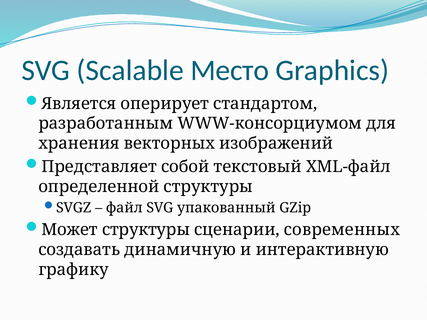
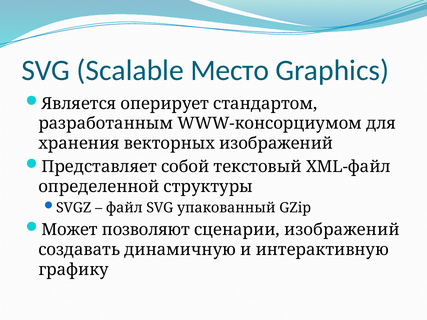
Может структуры: структуры -> позволяют
сценарии современных: современных -> изображений
